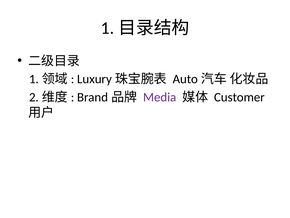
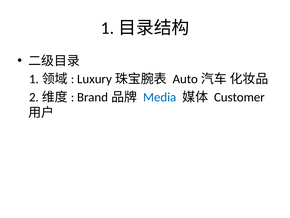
Media colour: purple -> blue
